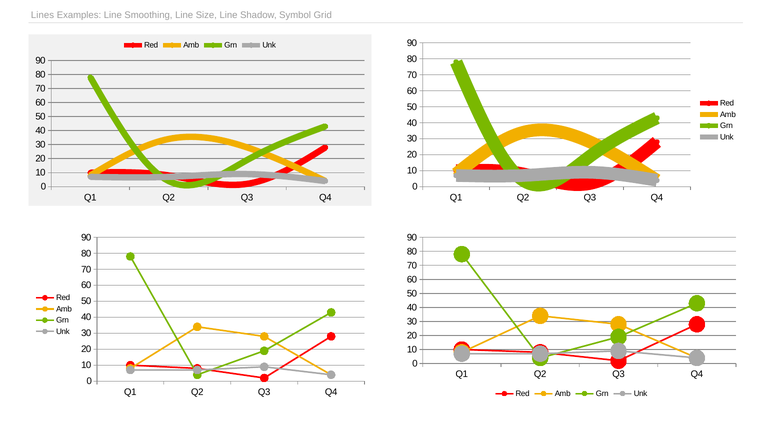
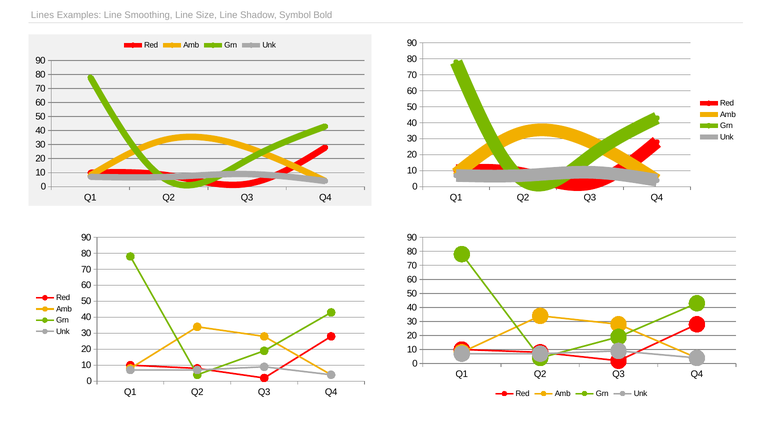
Grid: Grid -> Bold
